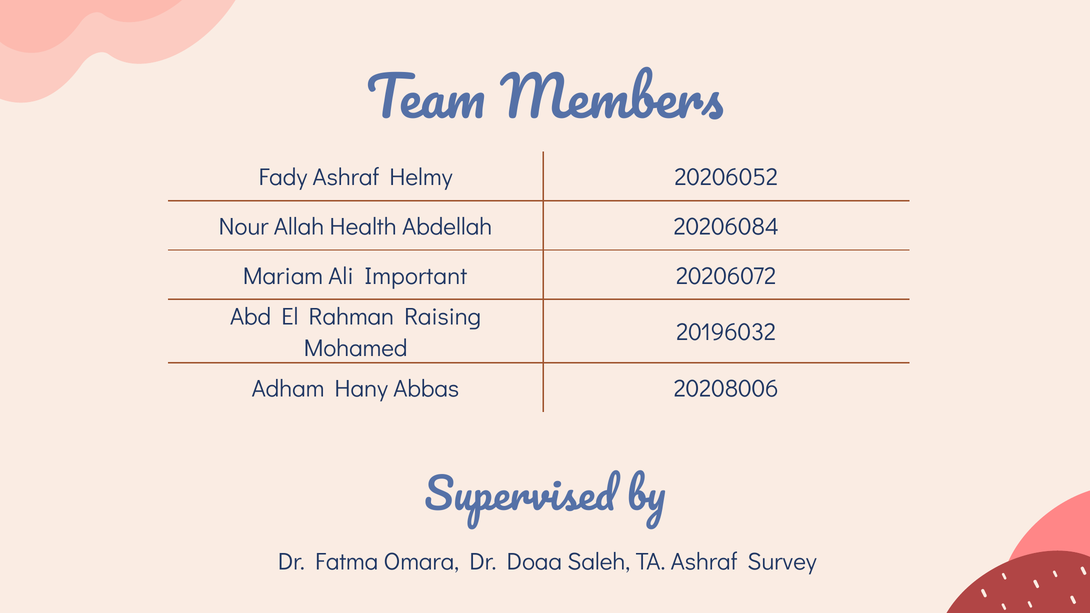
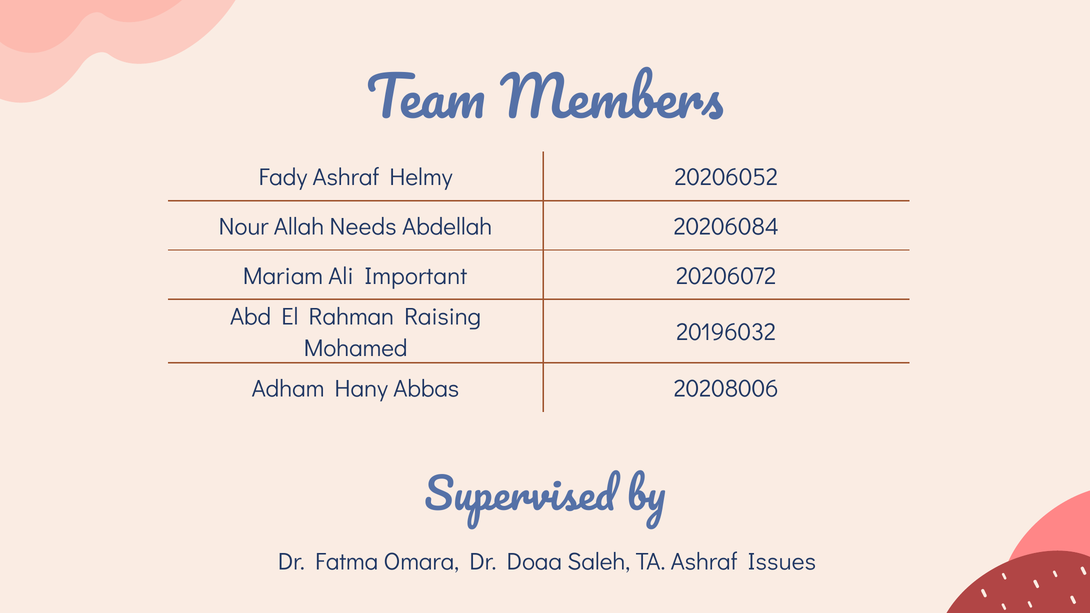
Health: Health -> Needs
Survey: Survey -> Issues
